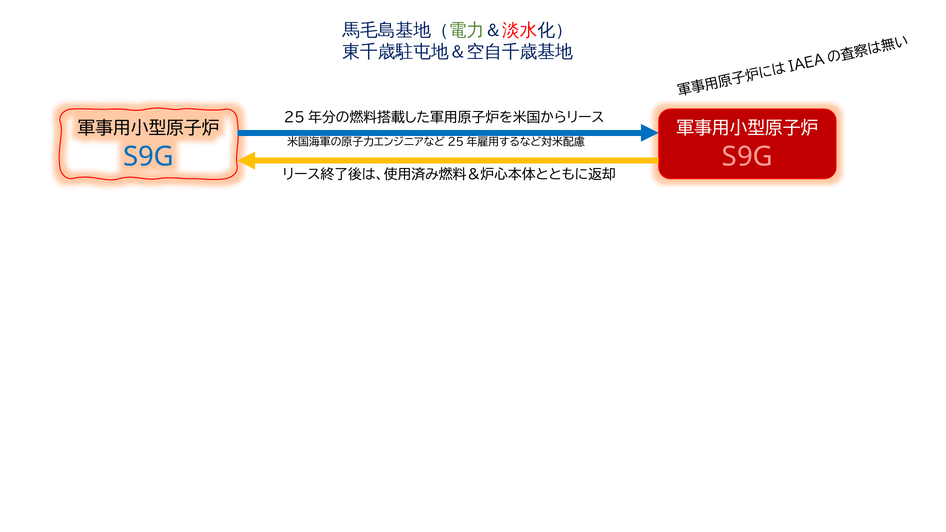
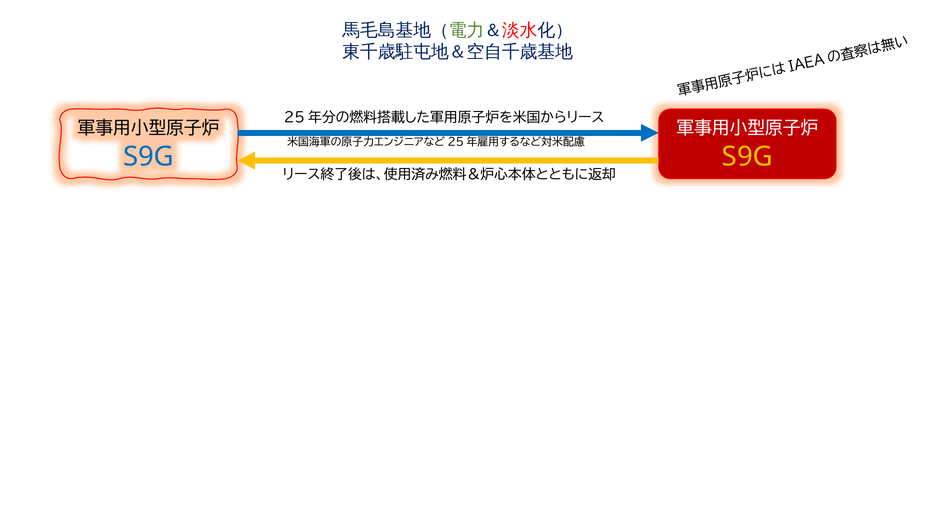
S9G at (747, 156) colour: pink -> yellow
